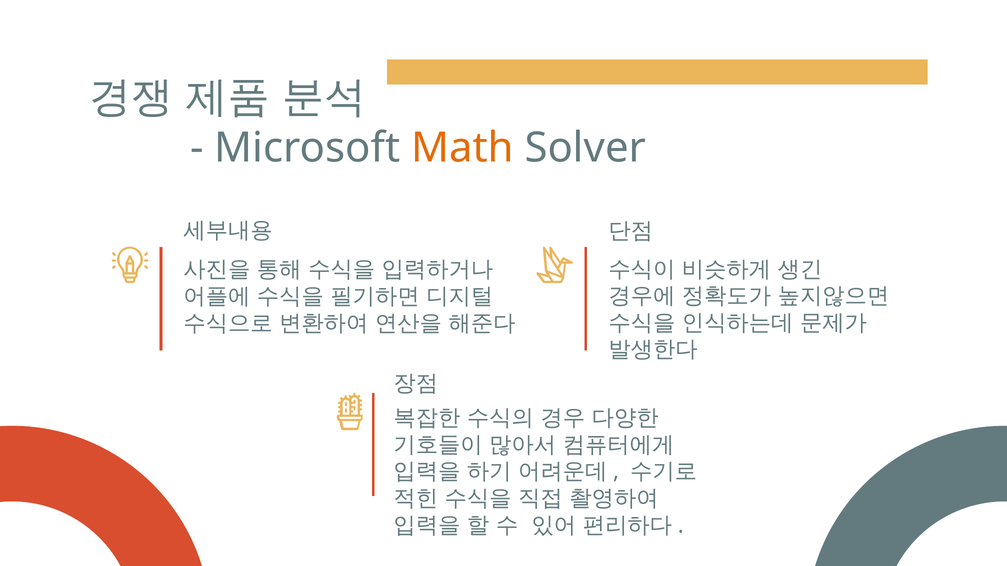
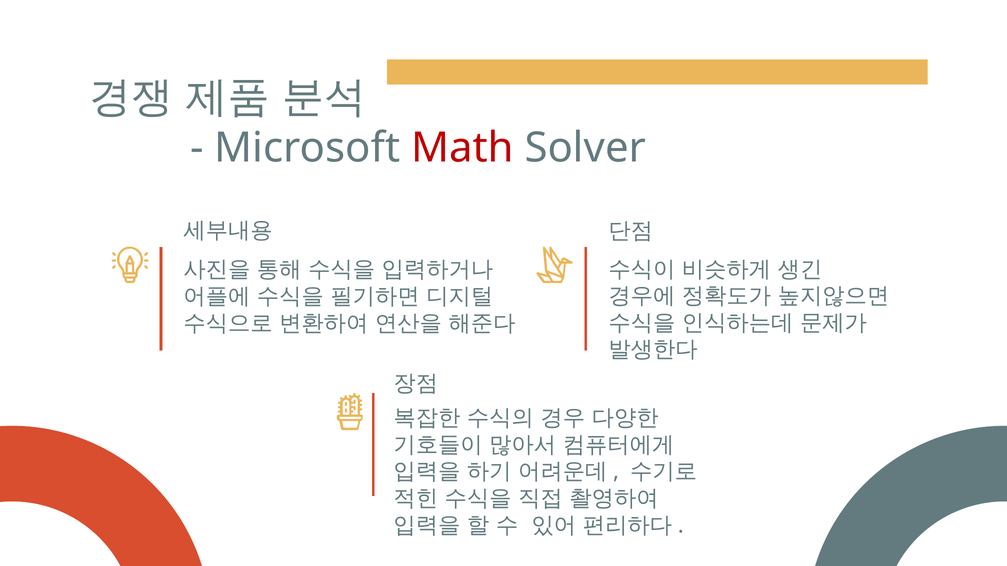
Math colour: orange -> red
